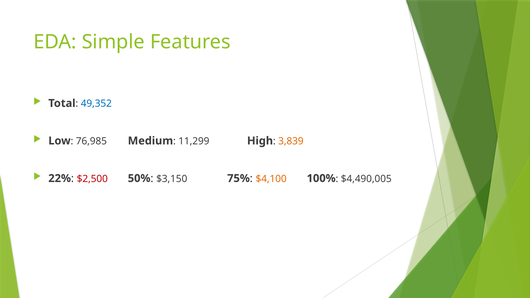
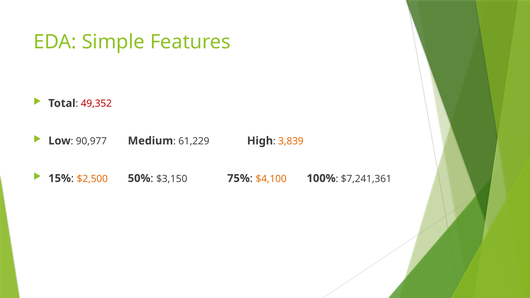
49,352 colour: blue -> red
76,985: 76,985 -> 90,977
11,299: 11,299 -> 61,229
22%: 22% -> 15%
$2,500 colour: red -> orange
$4,490,005: $4,490,005 -> $7,241,361
